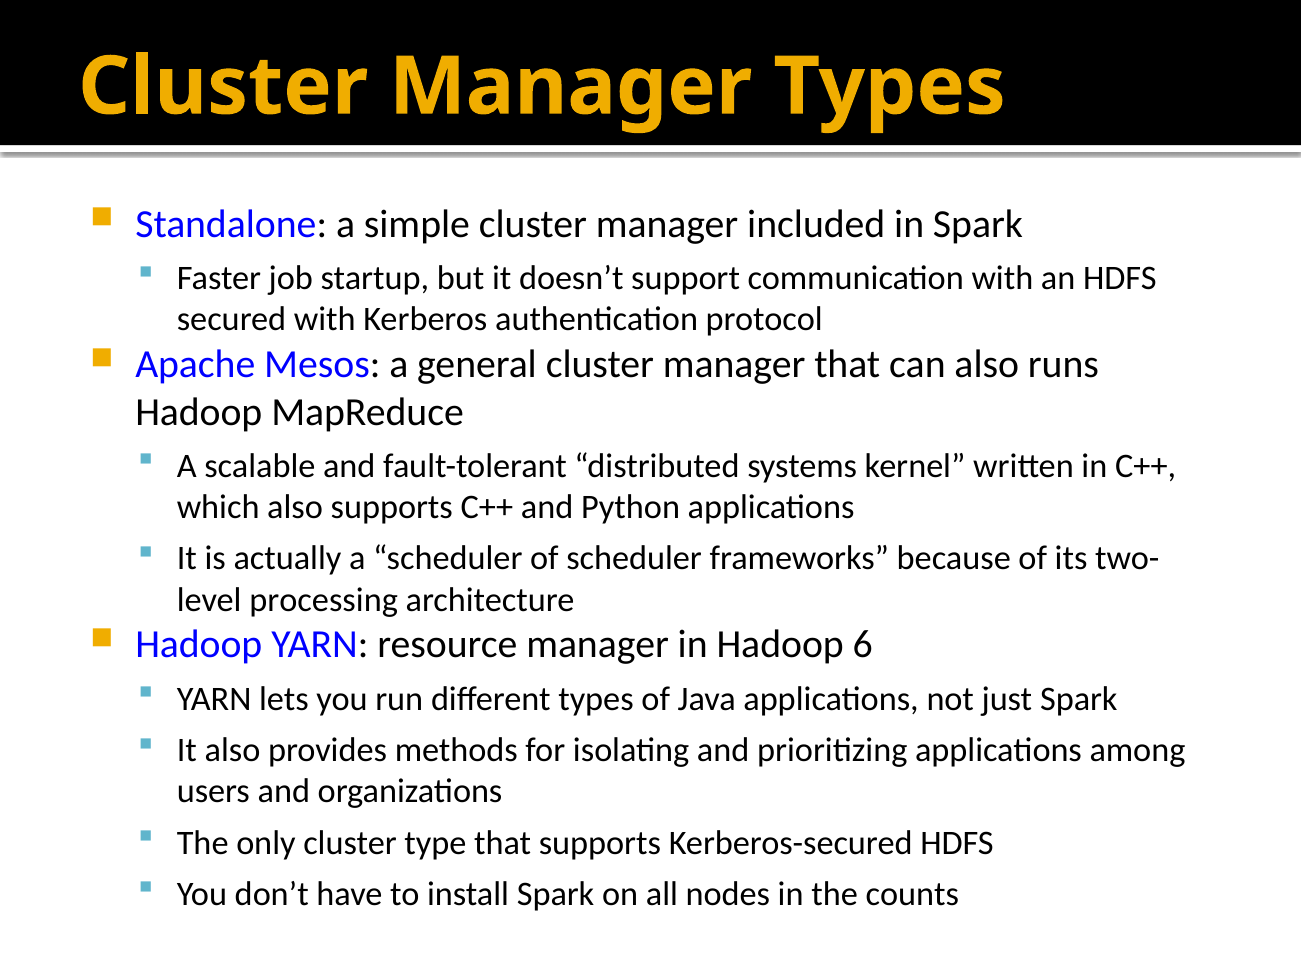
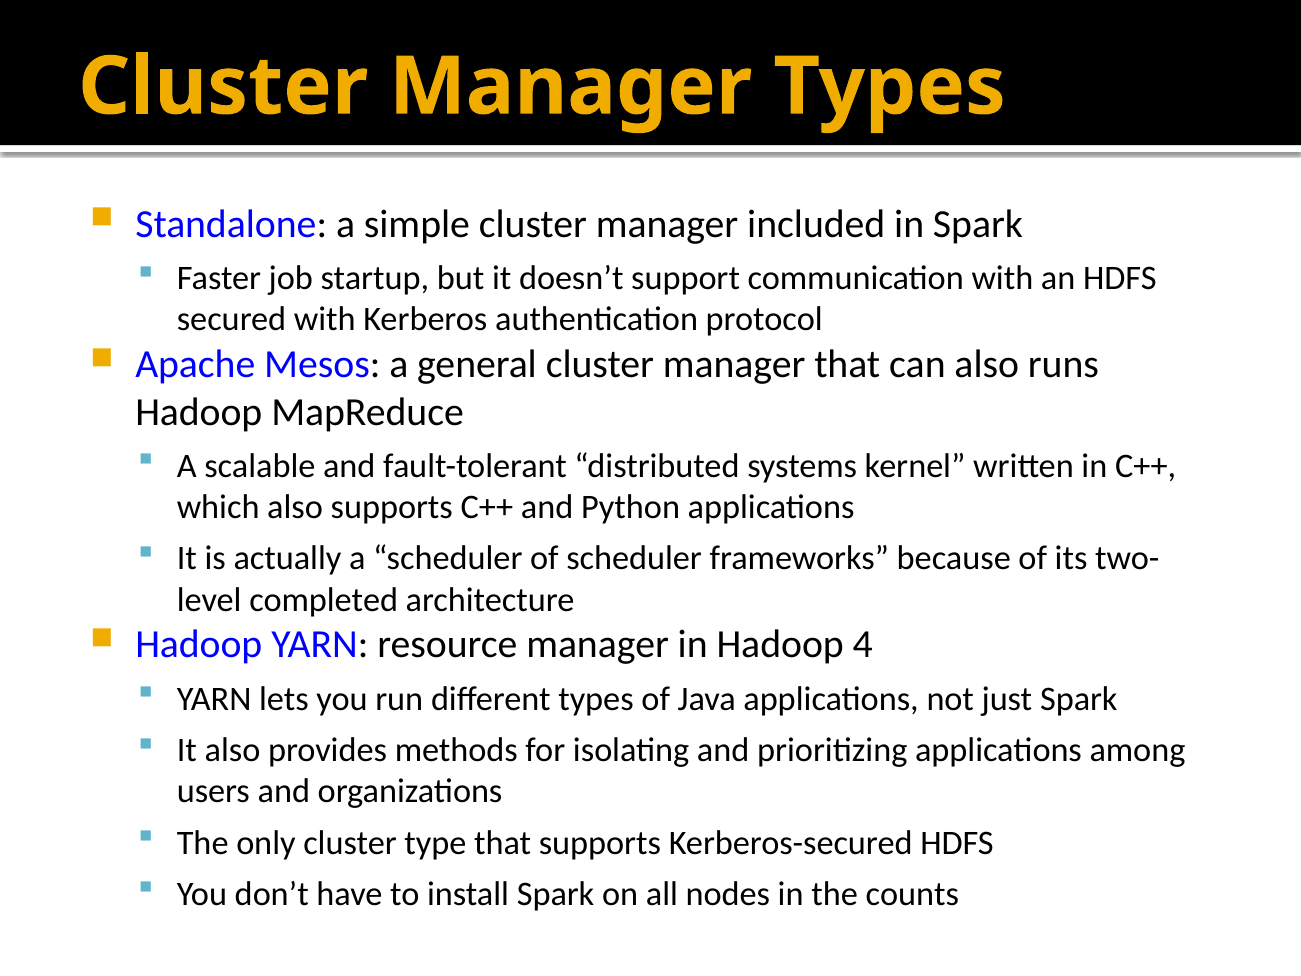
processing: processing -> completed
6: 6 -> 4
